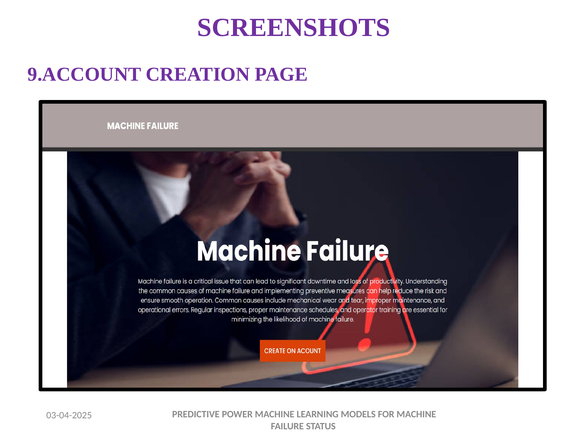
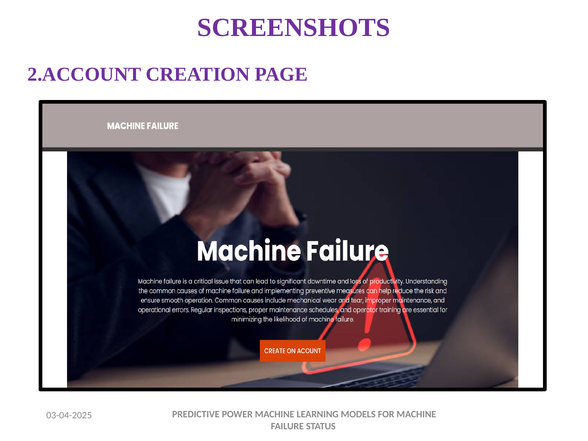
9.ACCOUNT: 9.ACCOUNT -> 2.ACCOUNT
